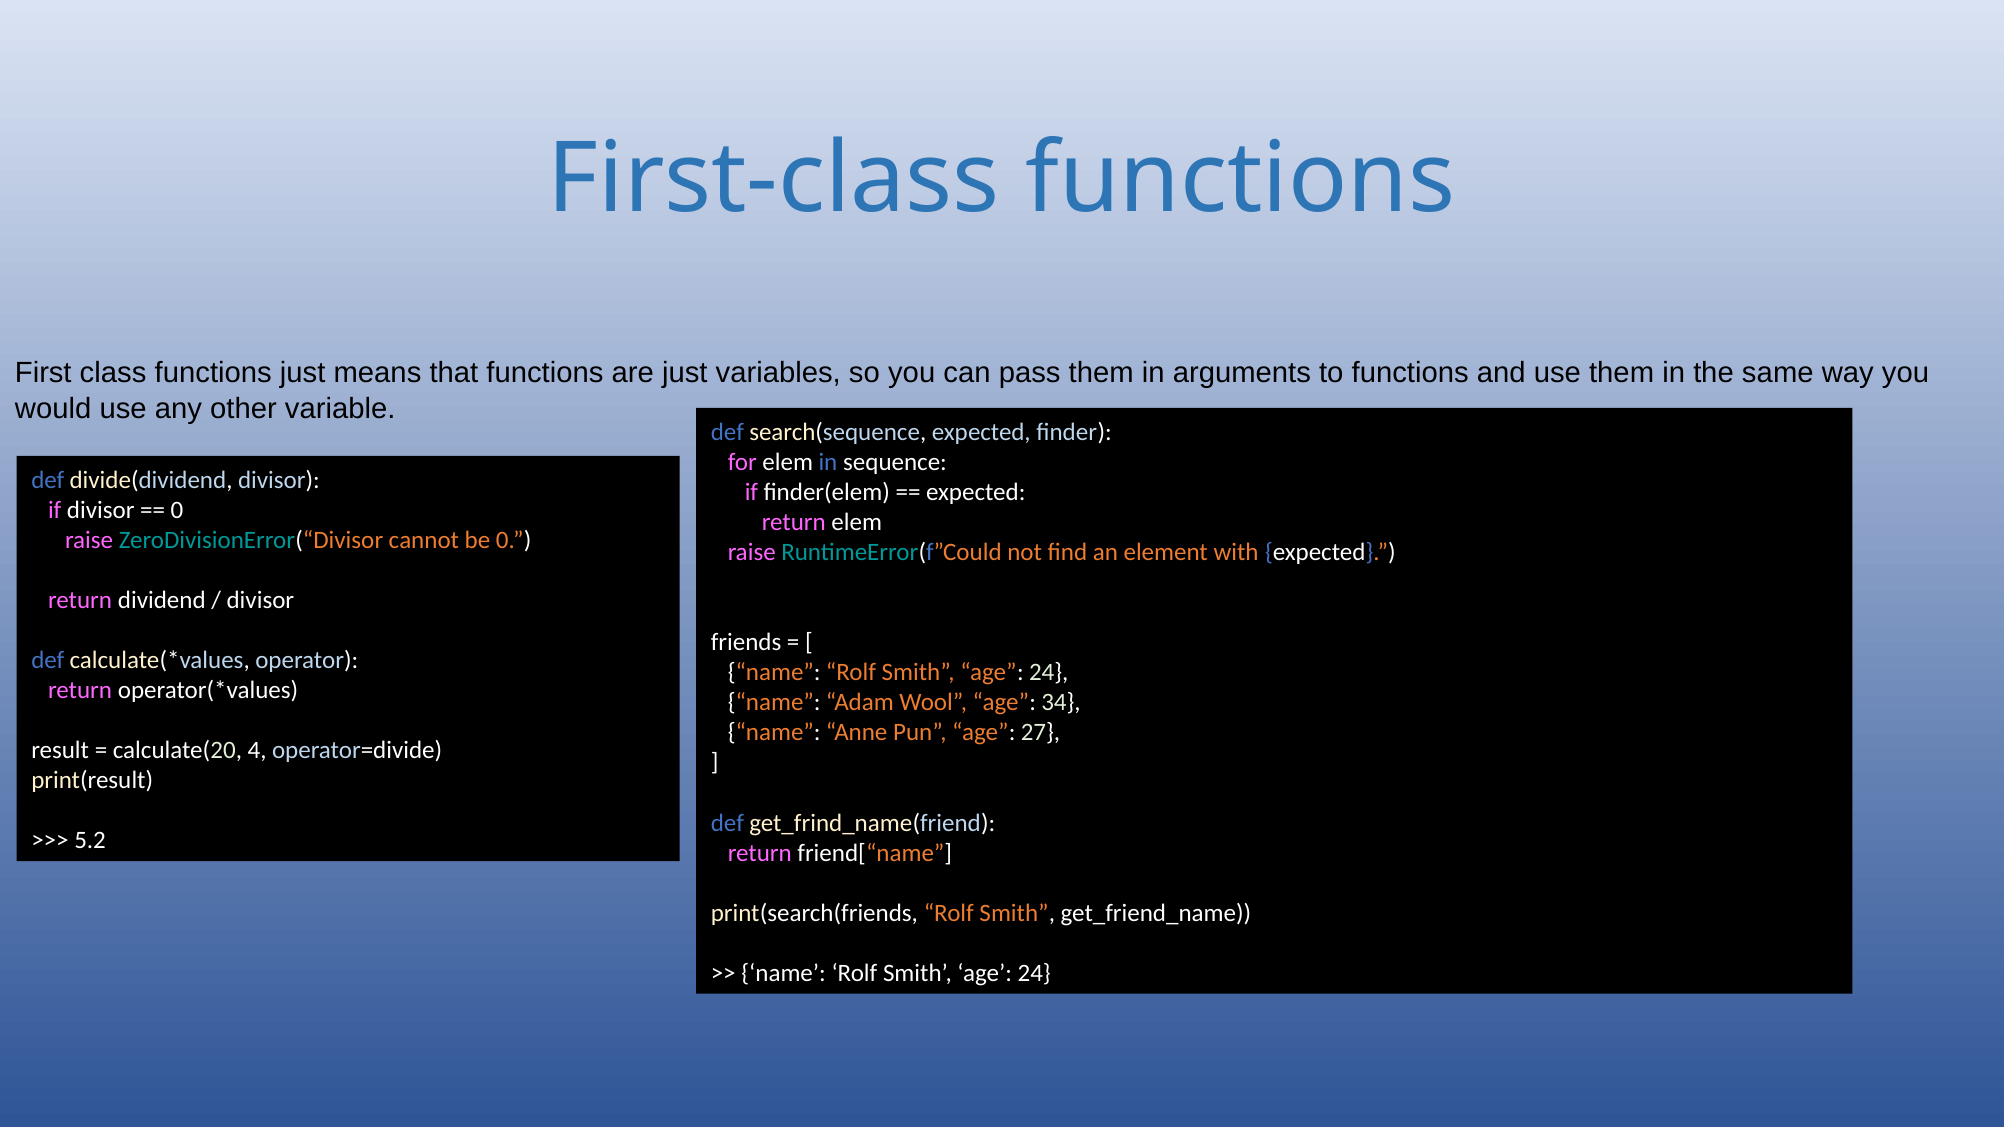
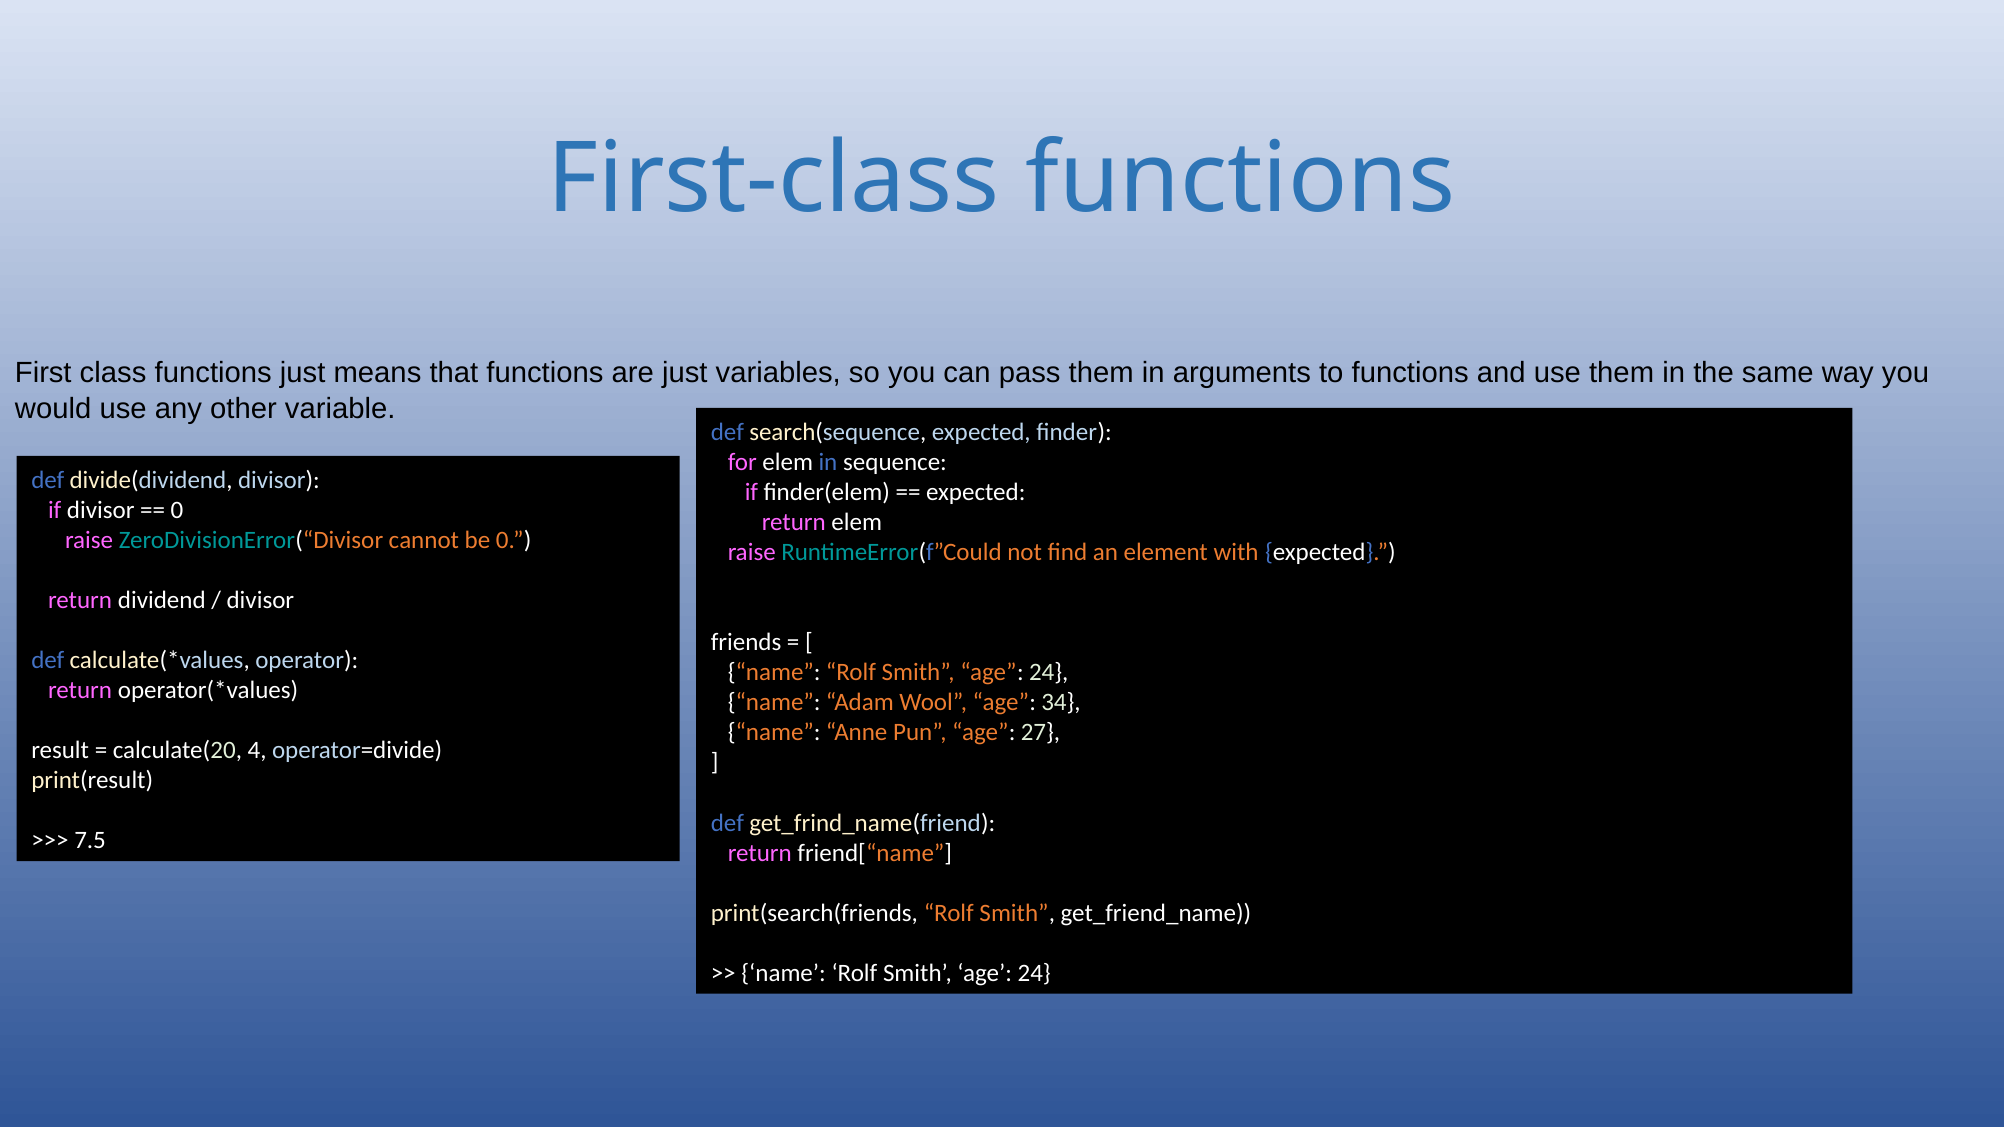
5.2: 5.2 -> 7.5
